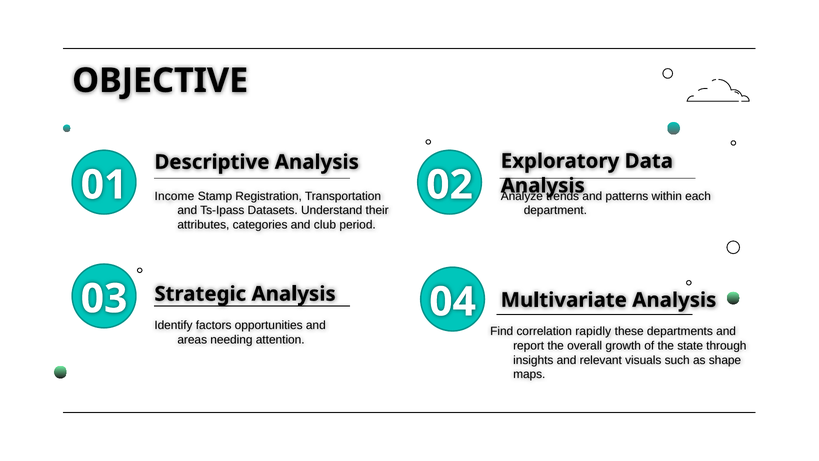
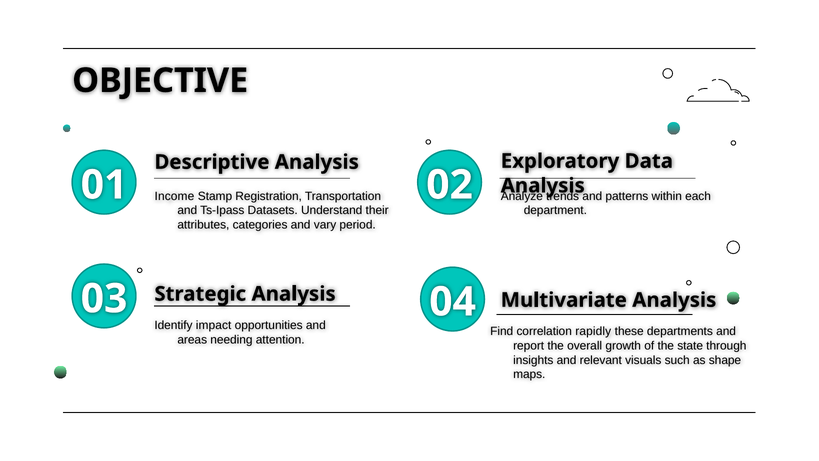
club: club -> vary
factors: factors -> impact
